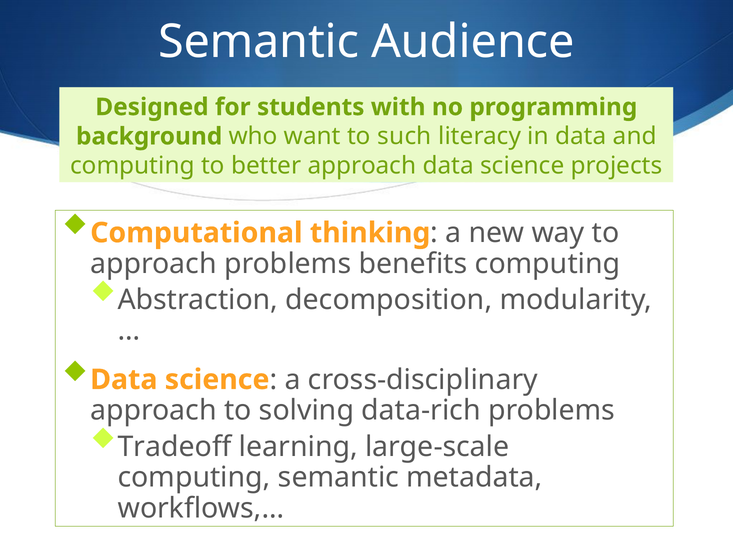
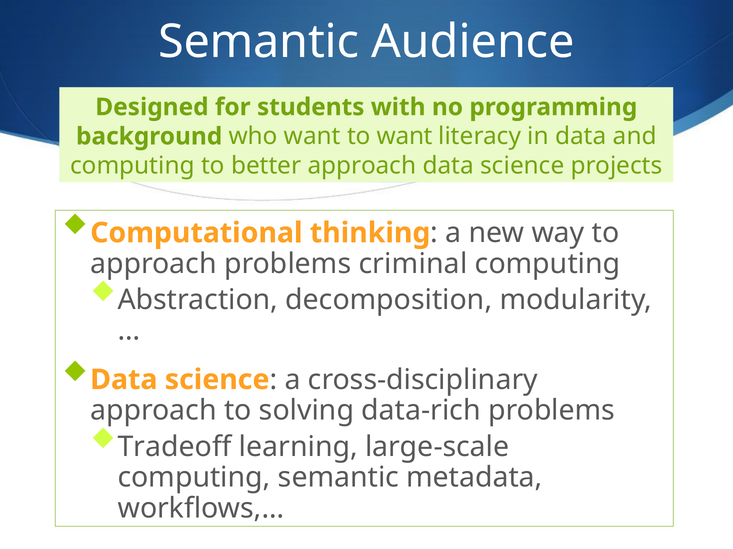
to such: such -> want
benefits: benefits -> criminal
